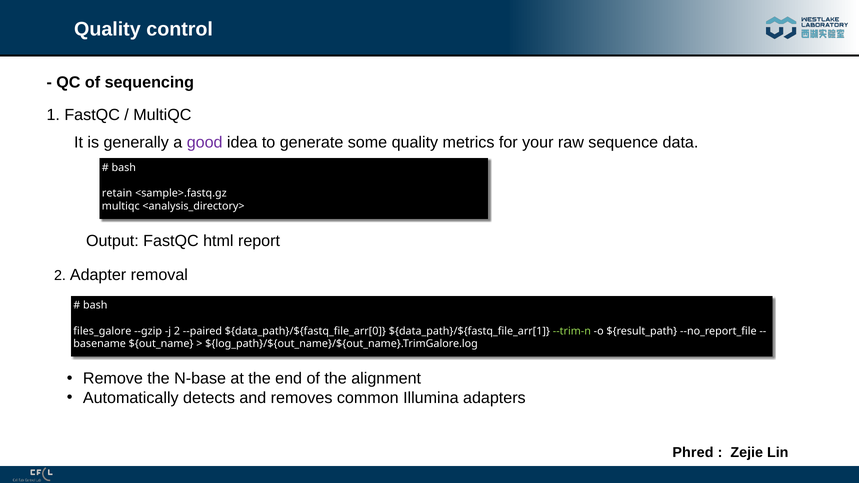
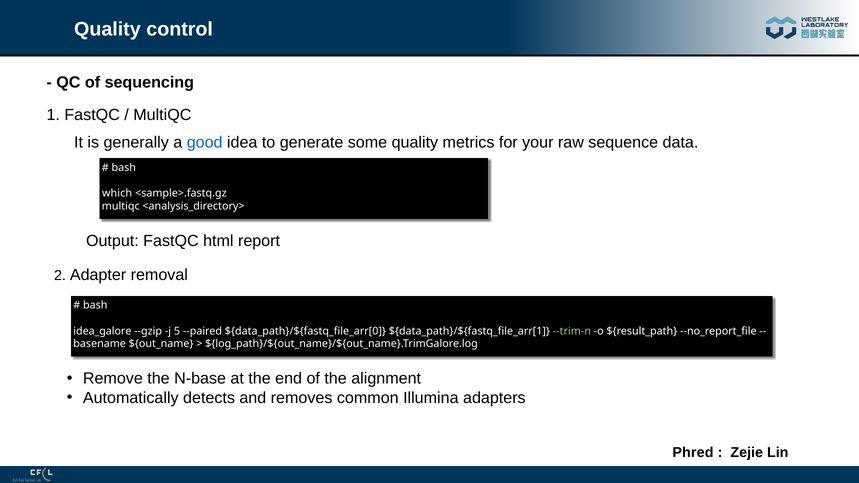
good colour: purple -> blue
retain: retain -> which
files_galore: files_galore -> idea_galore
j 2: 2 -> 5
